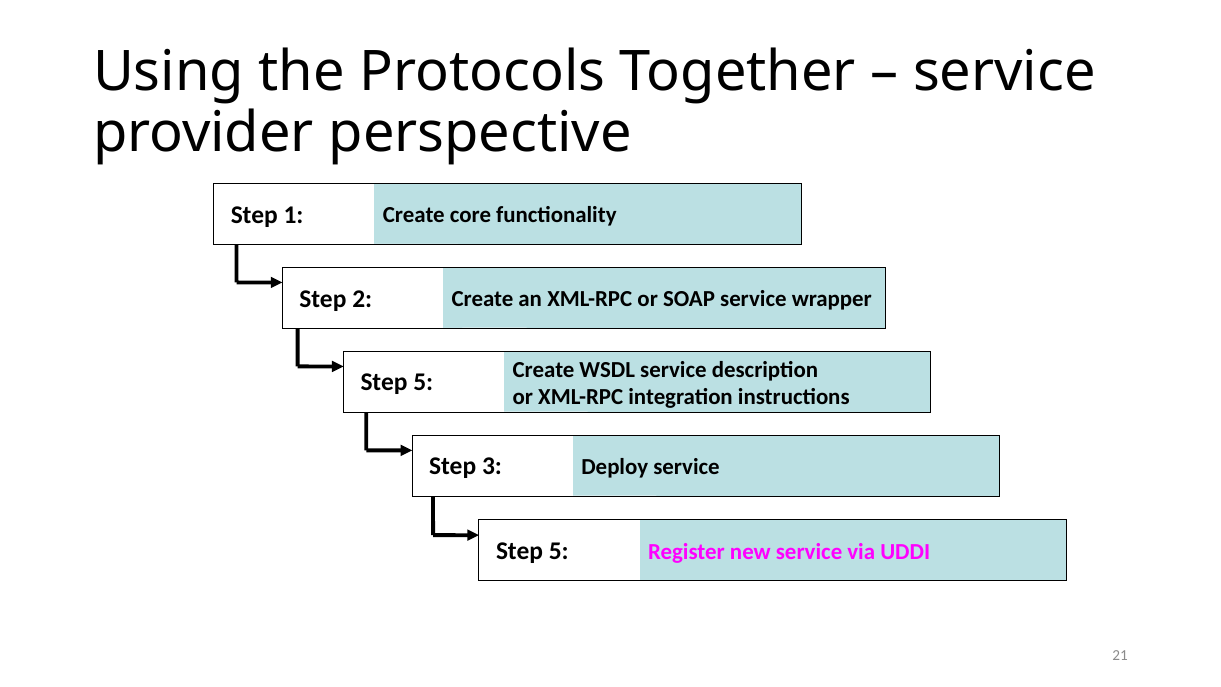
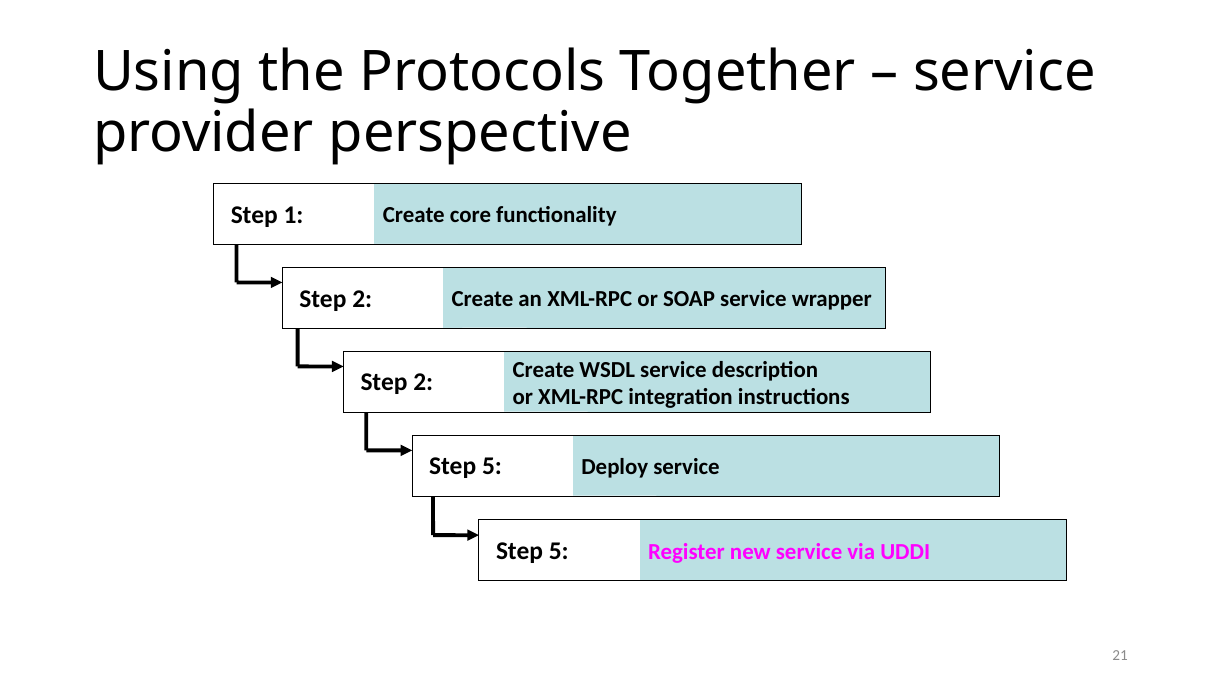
5 at (423, 382): 5 -> 2
3 at (492, 466): 3 -> 5
